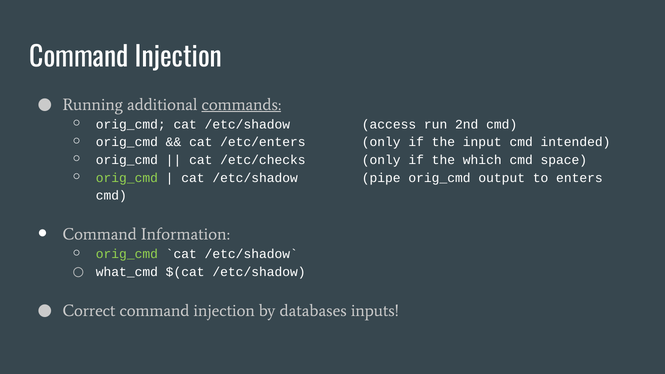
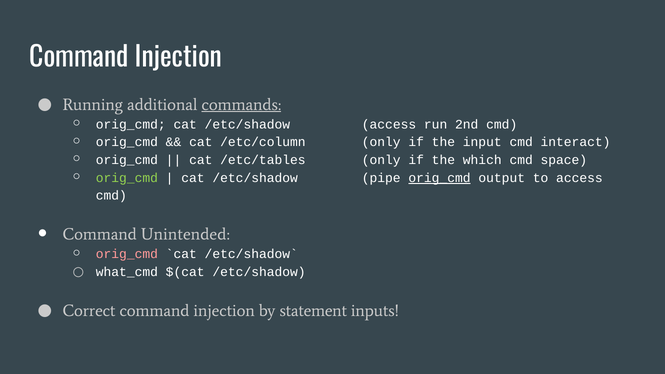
/etc/enters: /etc/enters -> /etc/column
intended: intended -> interact
/etc/checks: /etc/checks -> /etc/tables
orig_cmd at (439, 178) underline: none -> present
to enters: enters -> access
Information: Information -> Unintended
orig_cmd at (127, 254) colour: light green -> pink
databases: databases -> statement
